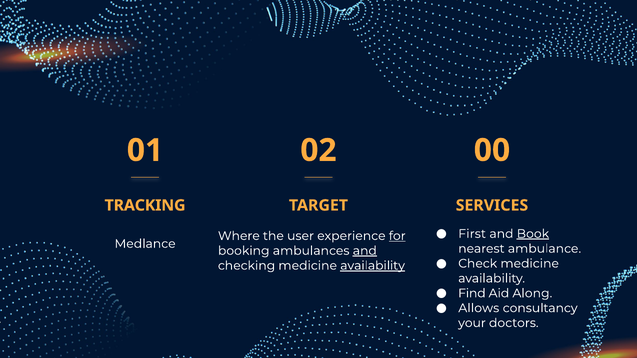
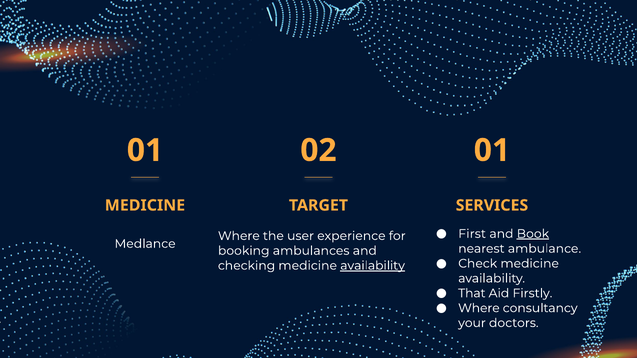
02 00: 00 -> 01
TRACKING at (145, 206): TRACKING -> MEDICINE
for underline: present -> none
and at (365, 251) underline: present -> none
Find: Find -> That
Along: Along -> Firstly
Allows at (479, 308): Allows -> Where
